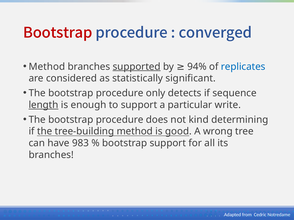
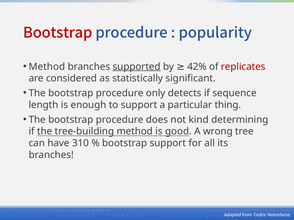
converged: converged -> popularity
94%: 94% -> 42%
replicates colour: blue -> red
length underline: present -> none
write: write -> thing
983: 983 -> 310
